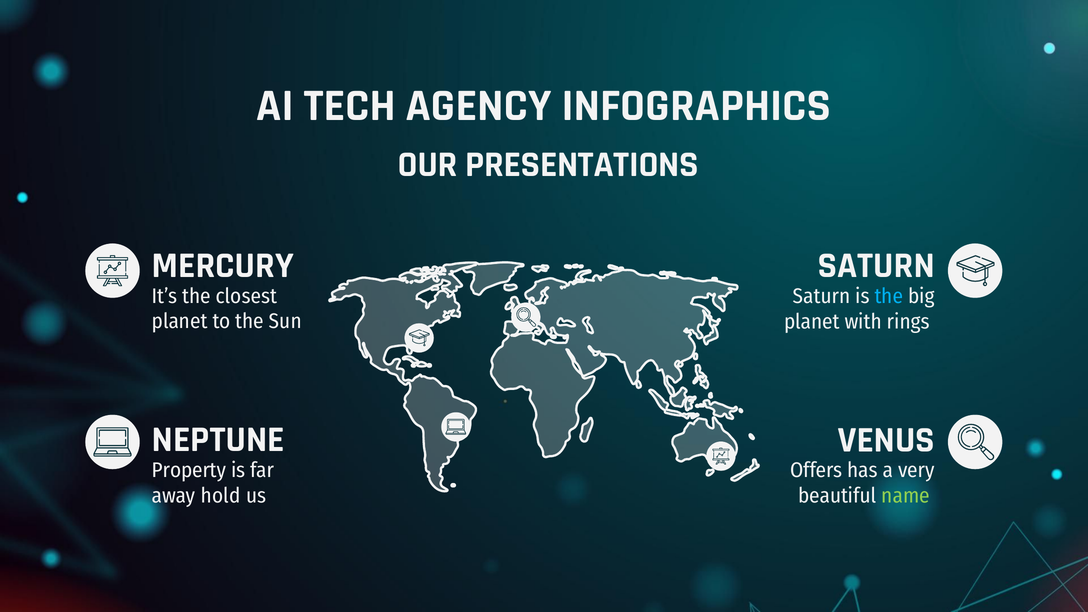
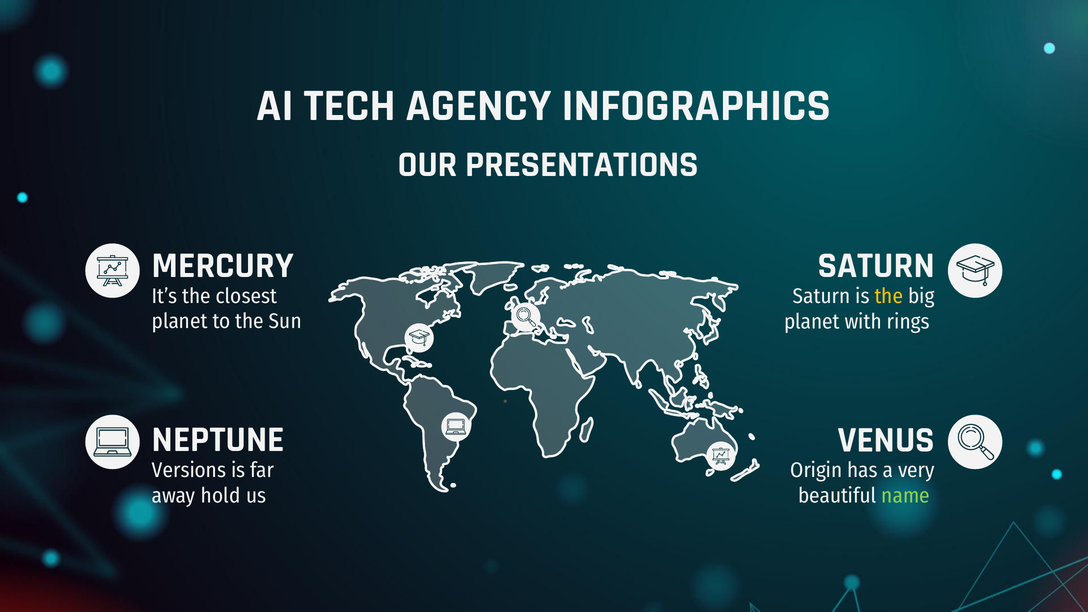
the at (889, 296) colour: light blue -> yellow
Offers: Offers -> Origin
Property: Property -> Versions
